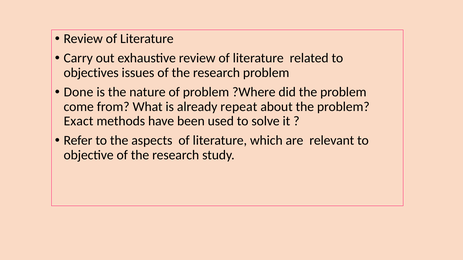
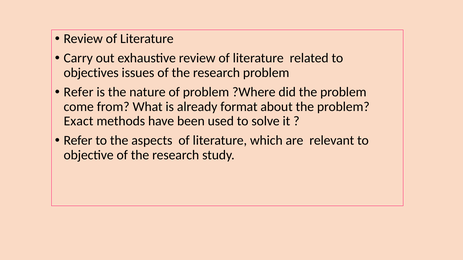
Done at (79, 92): Done -> Refer
repeat: repeat -> format
